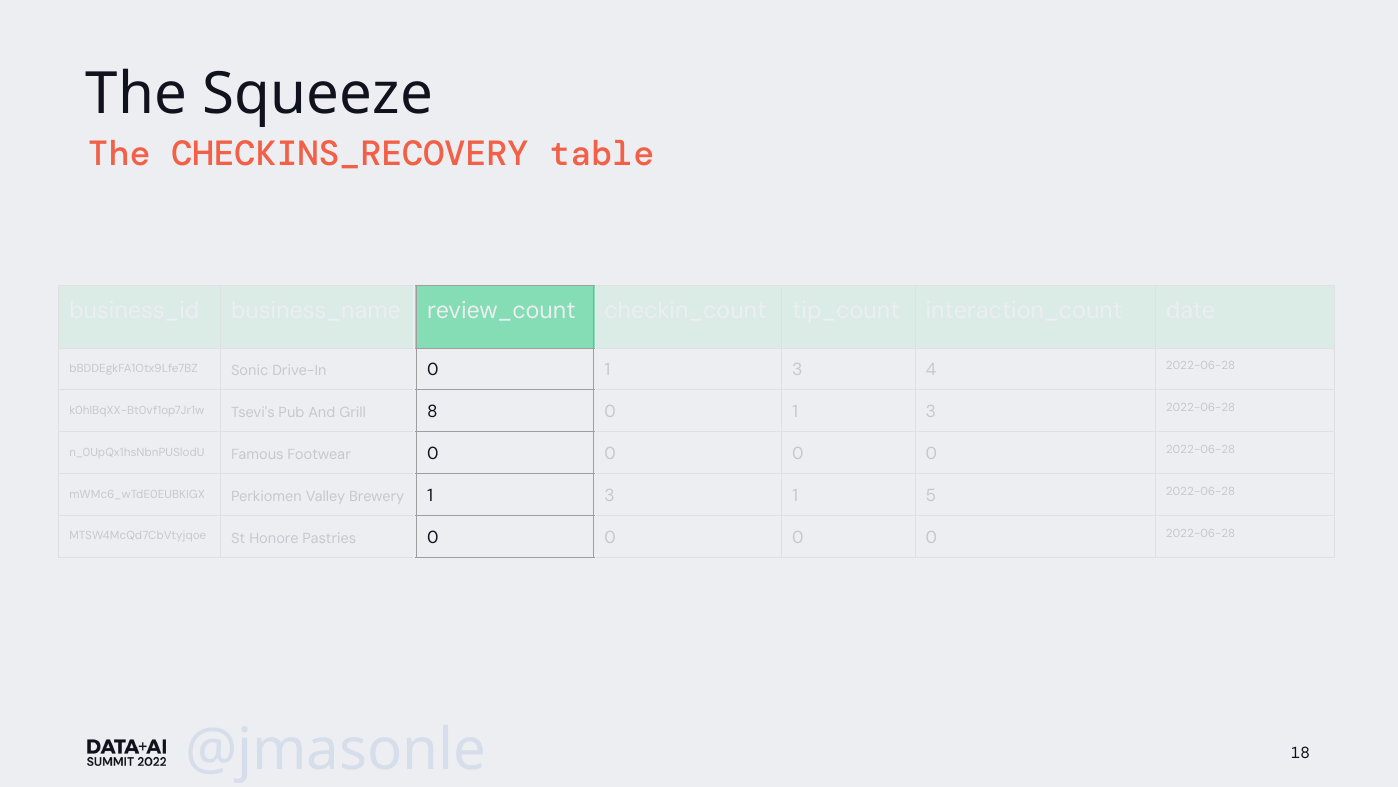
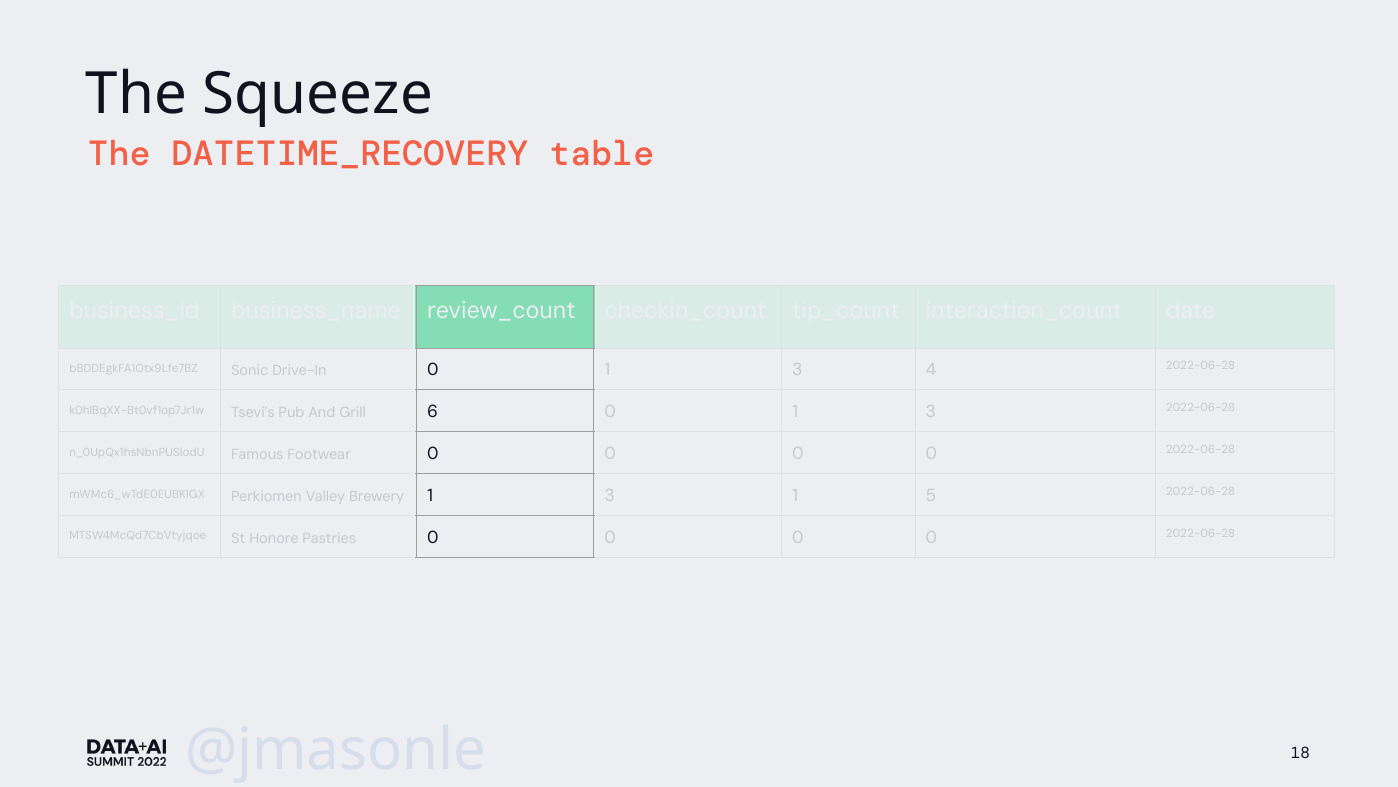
CHECKINS_RECOVERY: CHECKINS_RECOVERY -> DATETIME_RECOVERY
8: 8 -> 6
